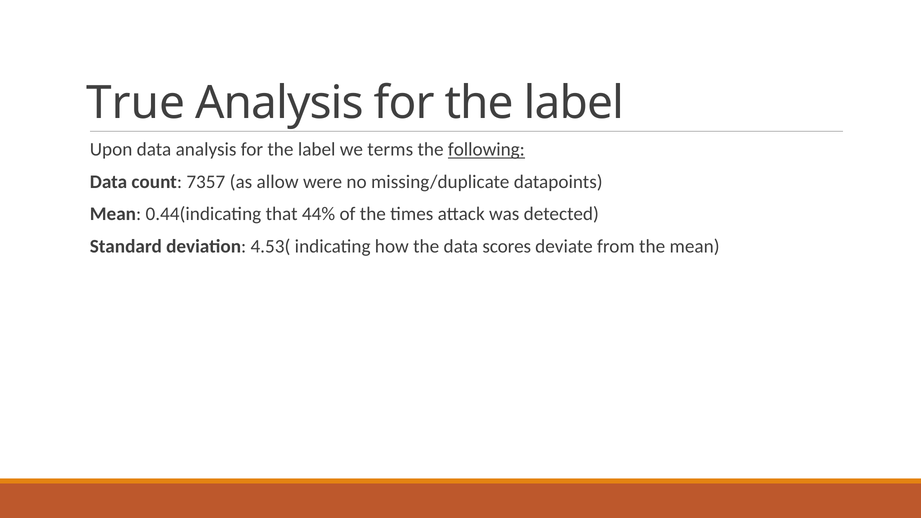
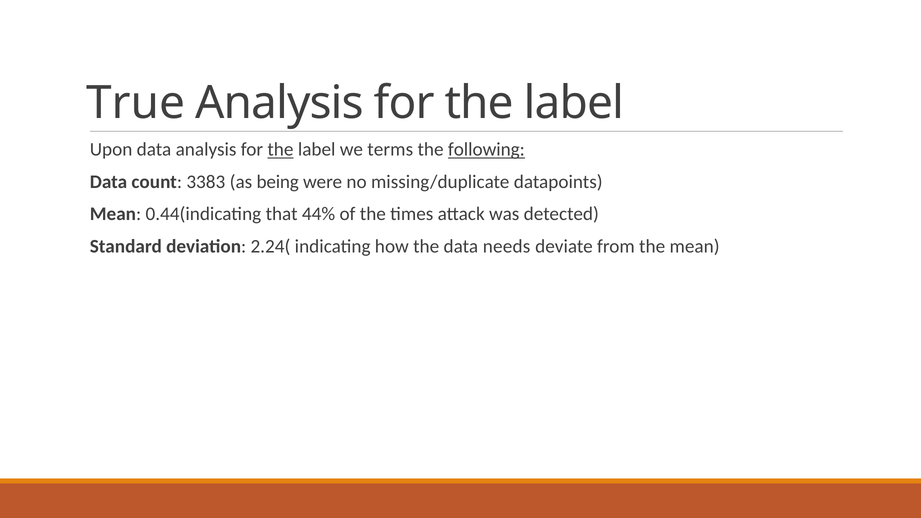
the at (280, 150) underline: none -> present
7357: 7357 -> 3383
allow: allow -> being
4.53(: 4.53( -> 2.24(
scores: scores -> needs
